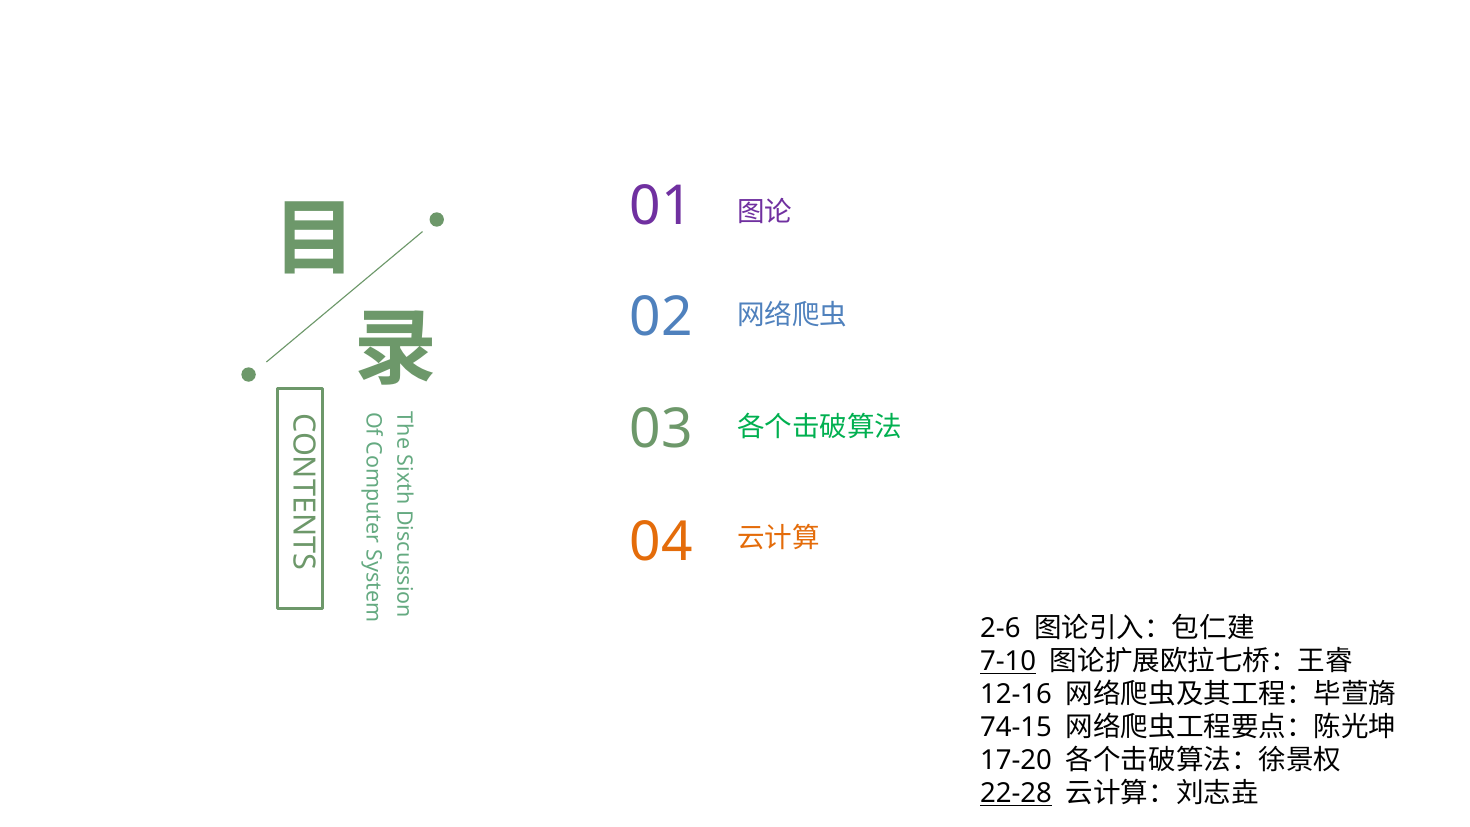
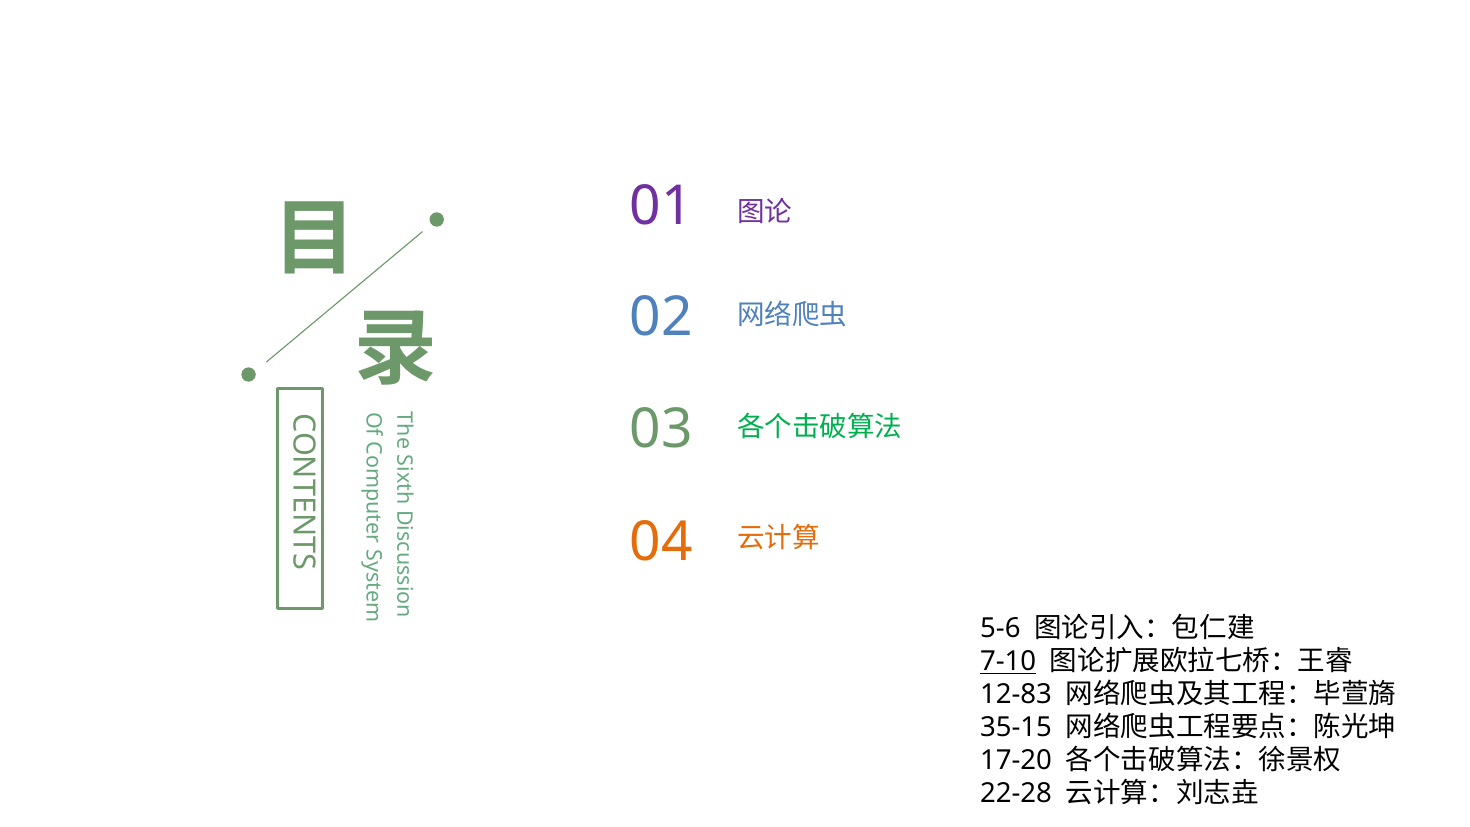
2-6: 2-6 -> 5-6
12-16: 12-16 -> 12-83
74-15: 74-15 -> 35-15
22-28 underline: present -> none
